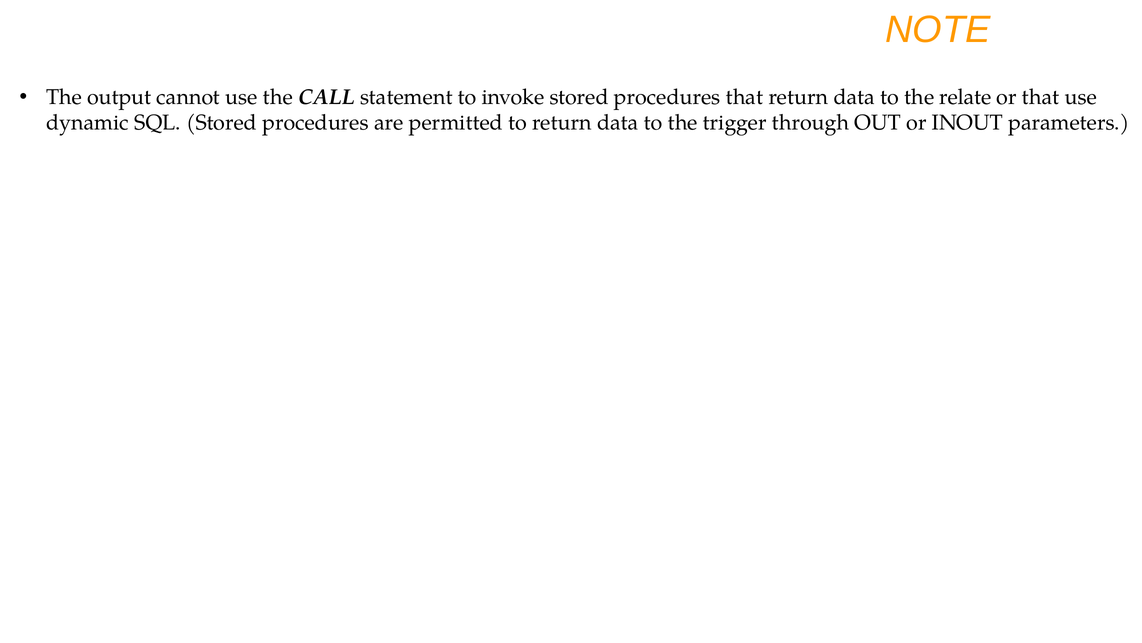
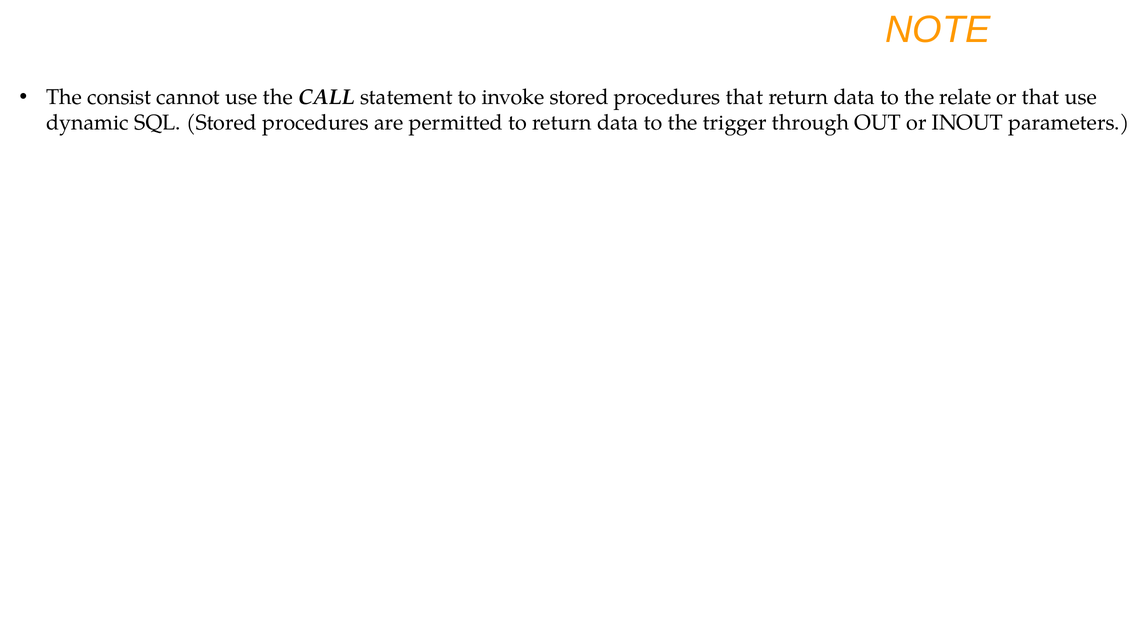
output: output -> consist
